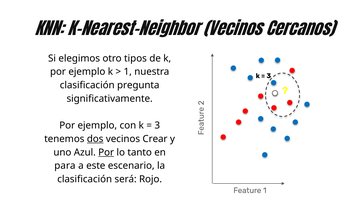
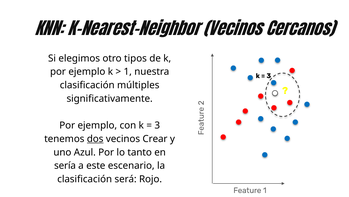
pregunta: pregunta -> múltiples
Por at (106, 152) underline: present -> none
para: para -> sería
